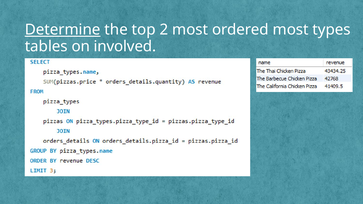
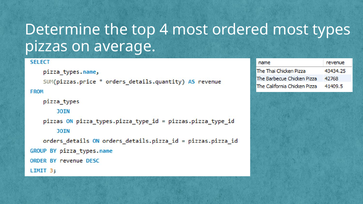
Determine underline: present -> none
2: 2 -> 4
tables: tables -> pizzas
involved: involved -> average
